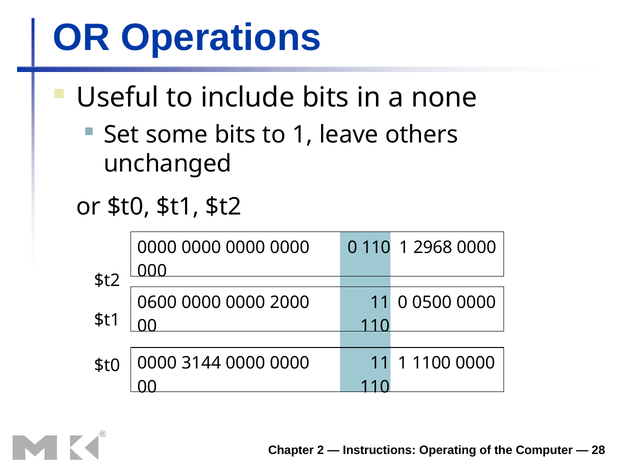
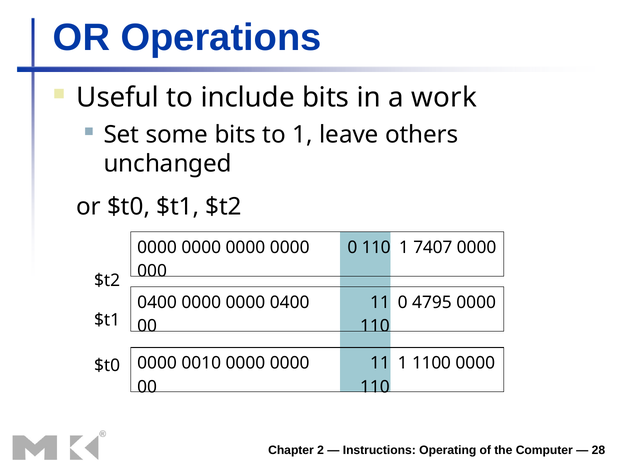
none: none -> work
2968: 2968 -> 7407
0600 at (157, 302): 0600 -> 0400
0000 0000 2000: 2000 -> 0400
0500: 0500 -> 4795
3144: 3144 -> 0010
